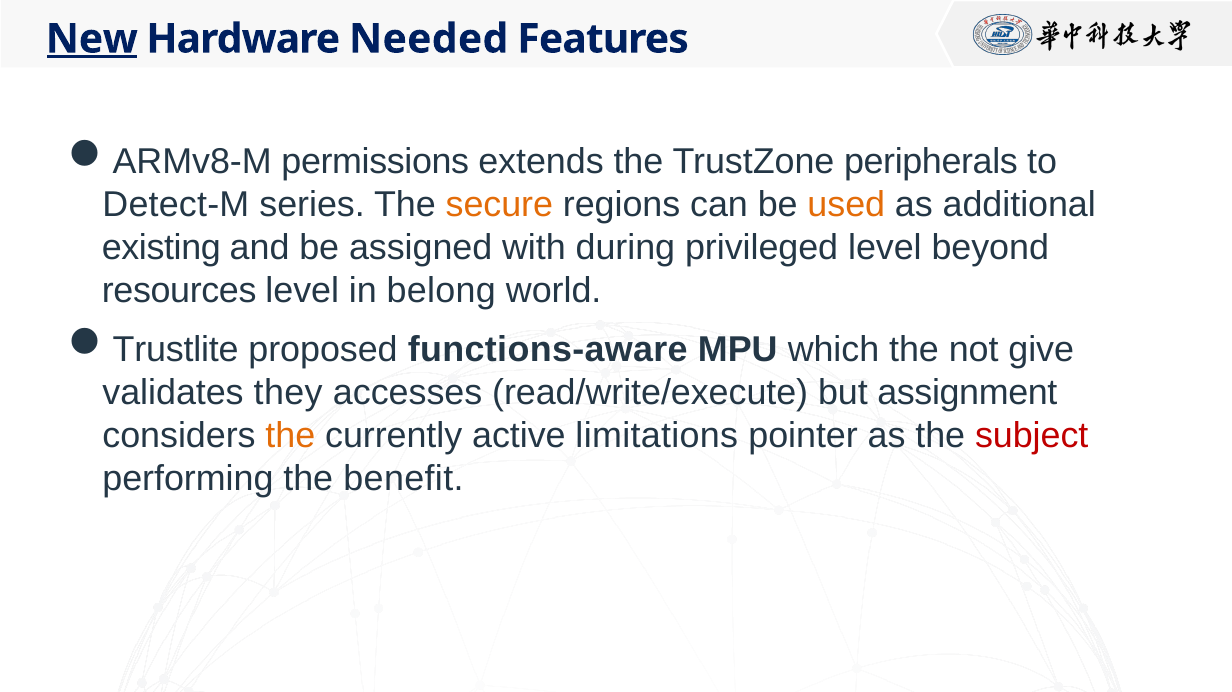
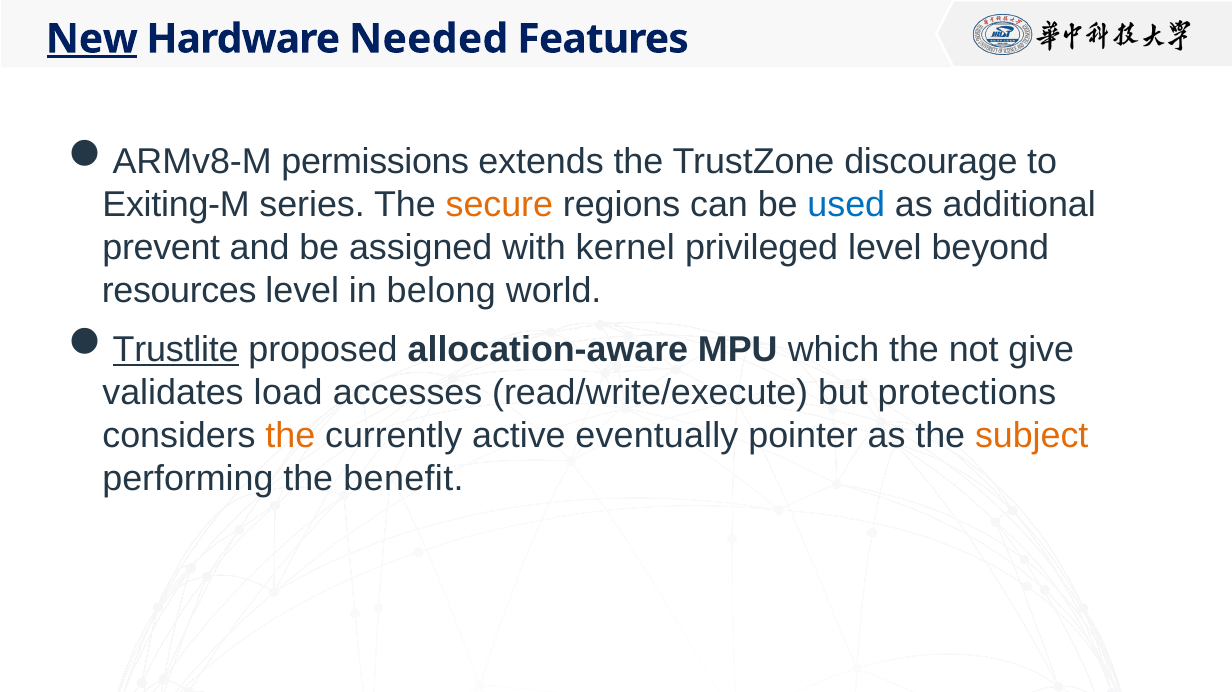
peripherals: peripherals -> discourage
Detect-M: Detect-M -> Exiting-M
used colour: orange -> blue
existing: existing -> prevent
during: during -> kernel
Trustlite underline: none -> present
functions-aware: functions-aware -> allocation-aware
they: they -> load
assignment: assignment -> protections
limitations: limitations -> eventually
subject colour: red -> orange
